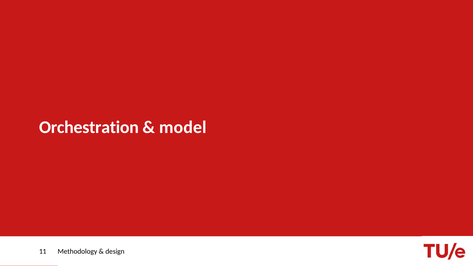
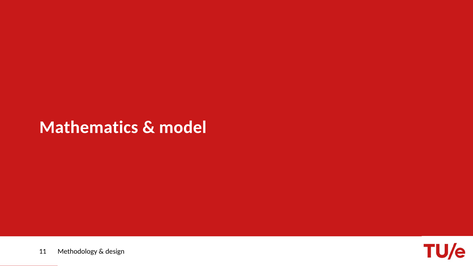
Orchestration: Orchestration -> Mathematics
